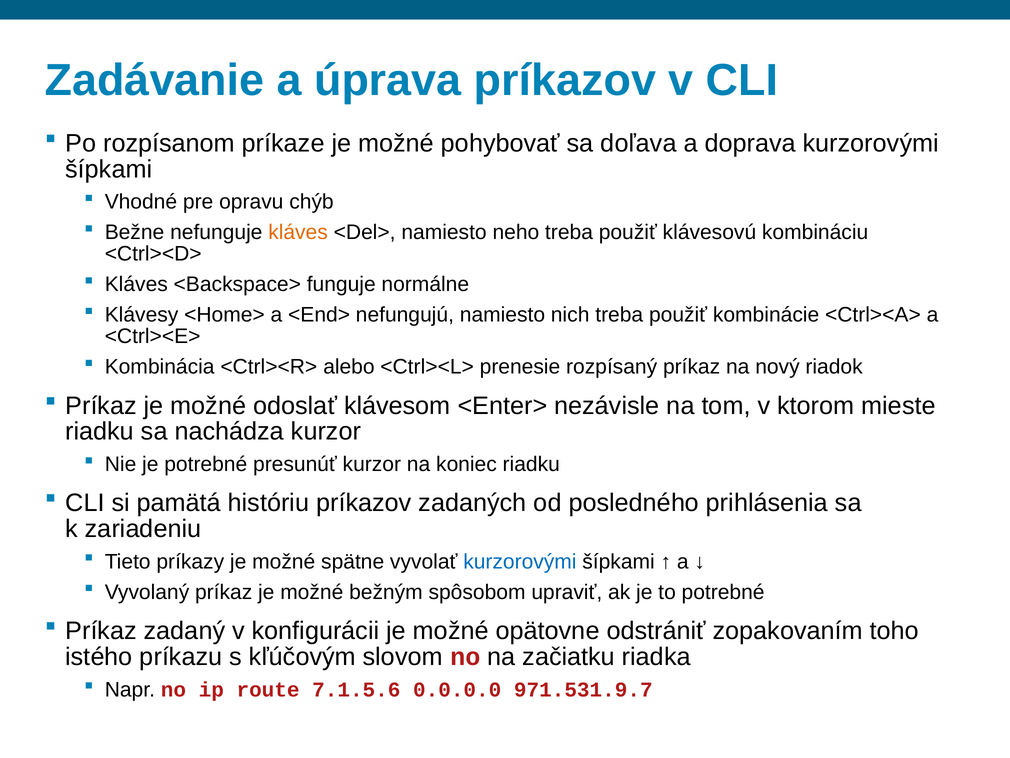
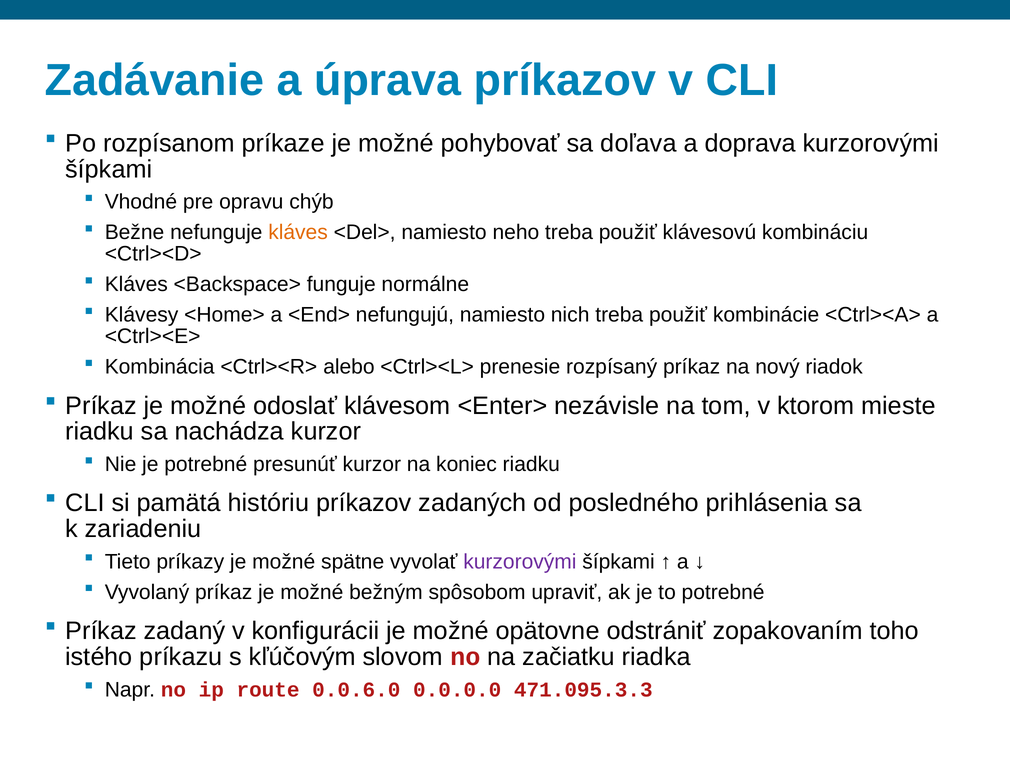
kurzorovými at (520, 561) colour: blue -> purple
7.1.5.6: 7.1.5.6 -> 0.0.6.0
971.531.9.7: 971.531.9.7 -> 471.095.3.3
